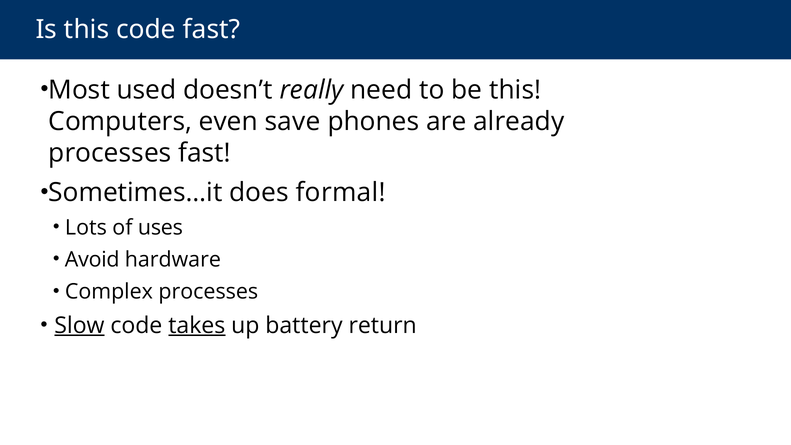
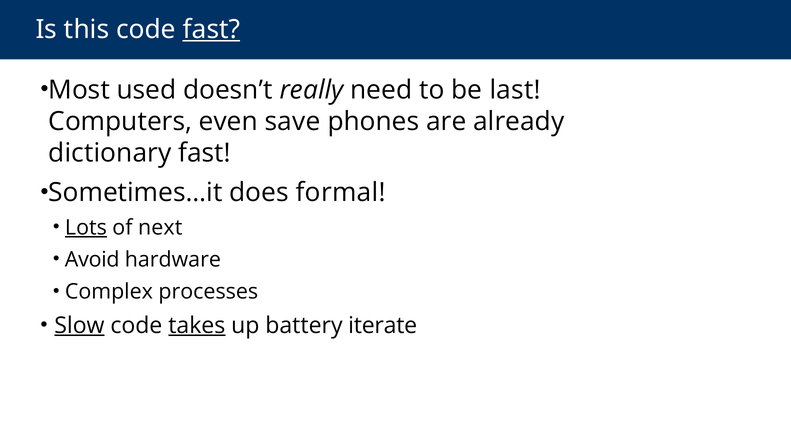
fast at (211, 29) underline: none -> present
be this: this -> last
processes at (110, 153): processes -> dictionary
Lots underline: none -> present
uses: uses -> next
return: return -> iterate
